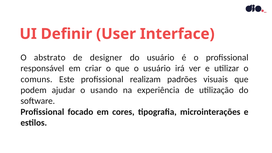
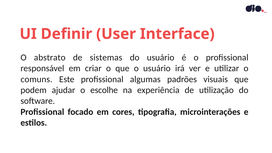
designer: designer -> sistemas
realizam: realizam -> algumas
usando: usando -> escolhe
